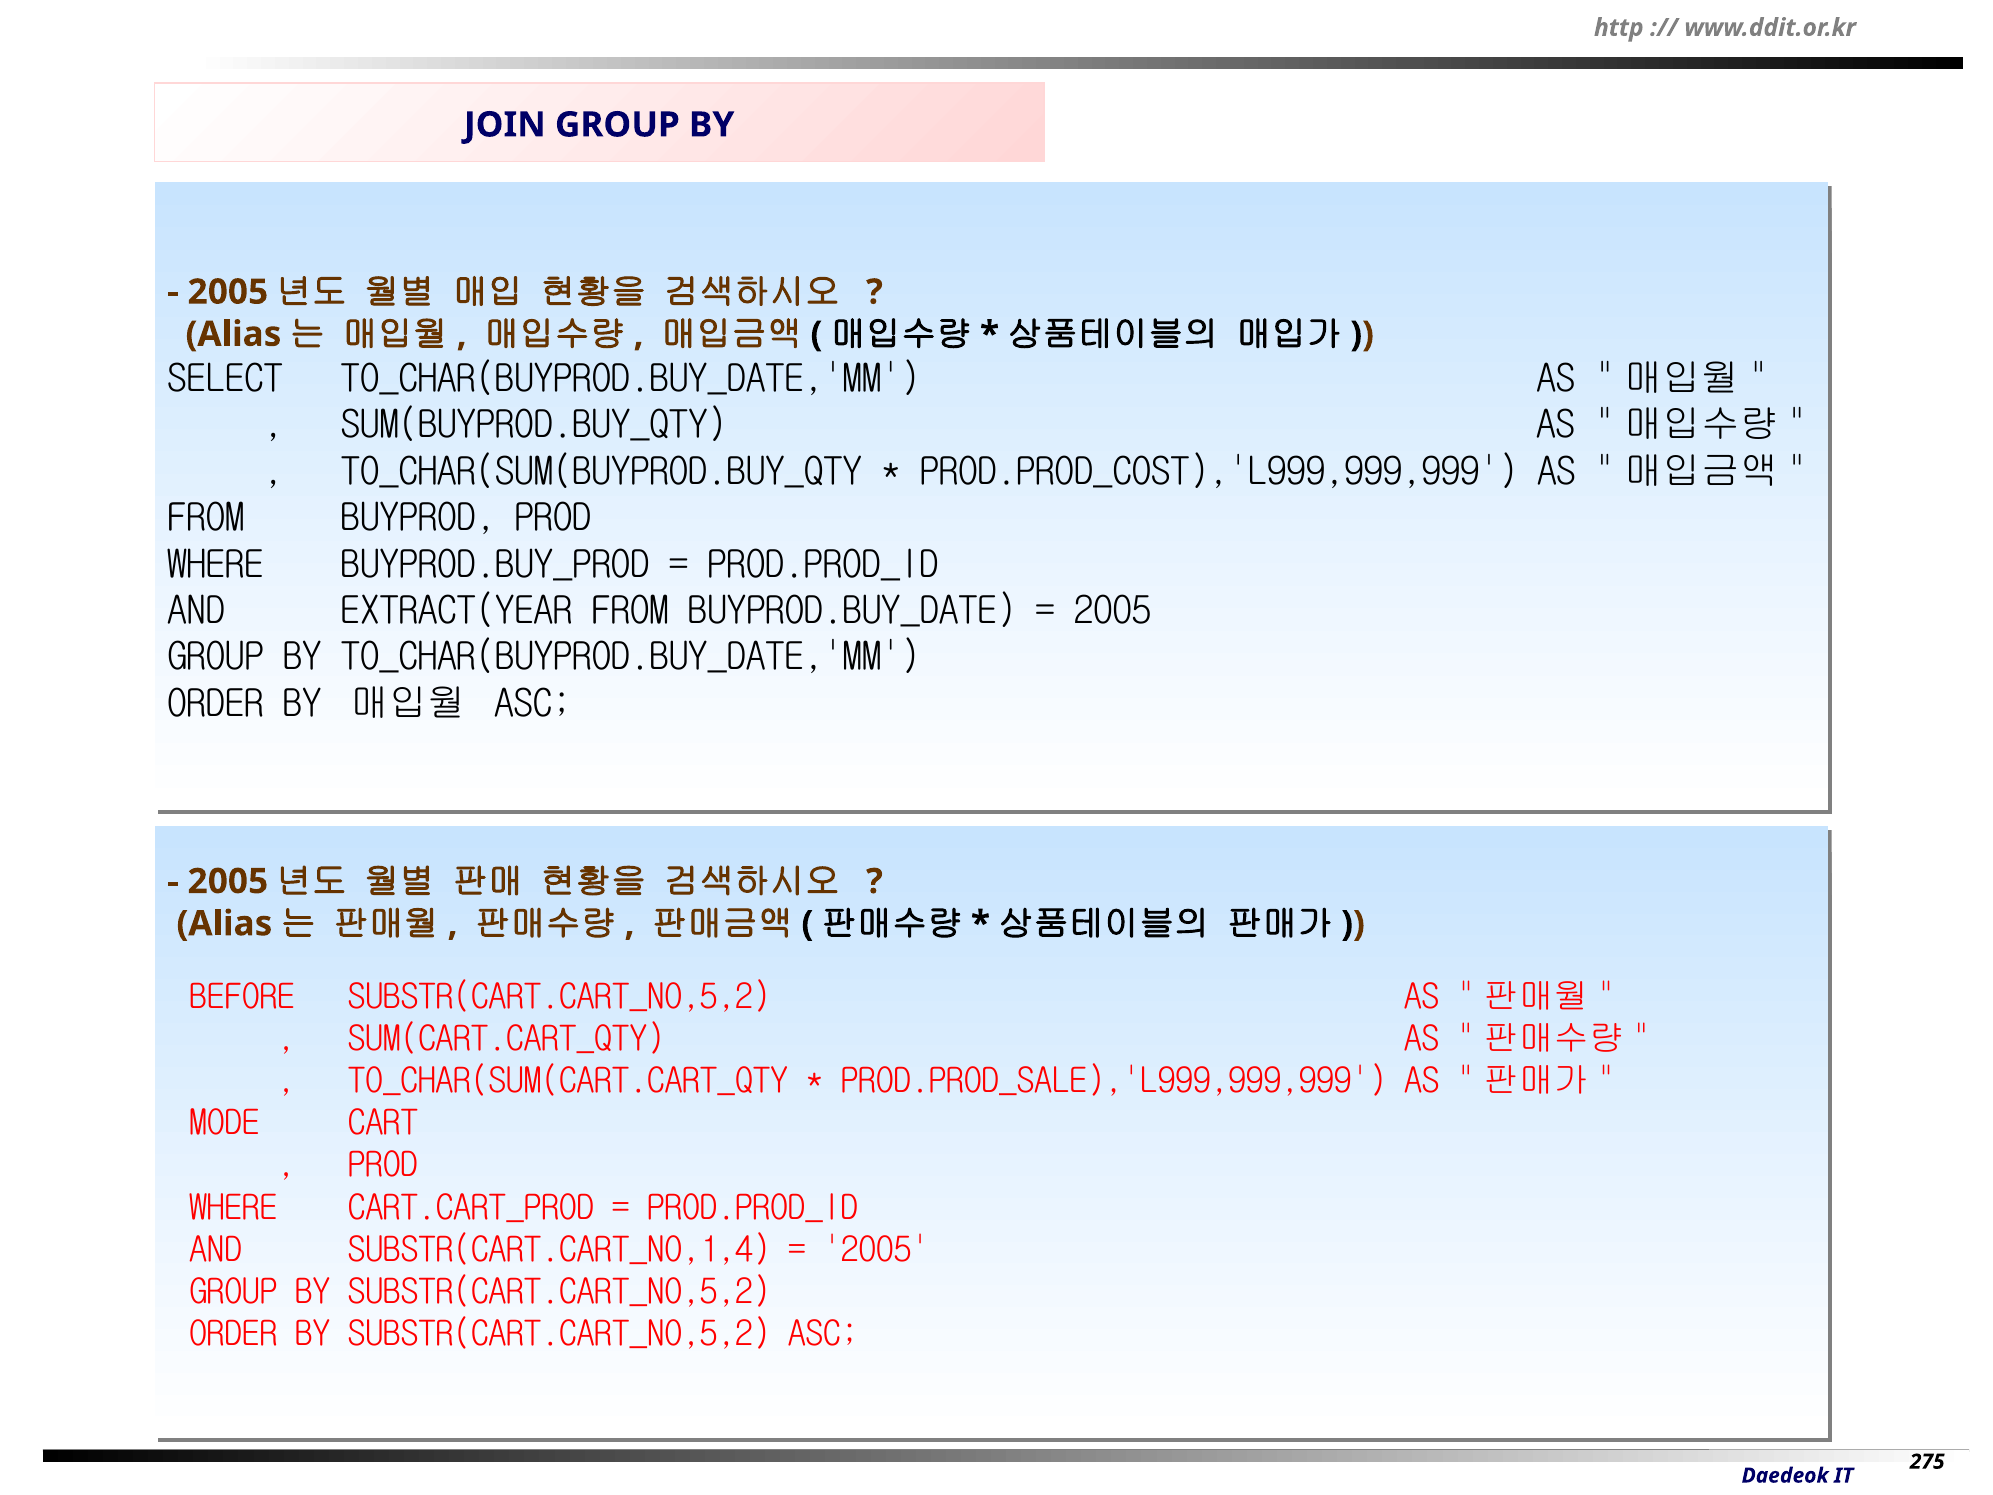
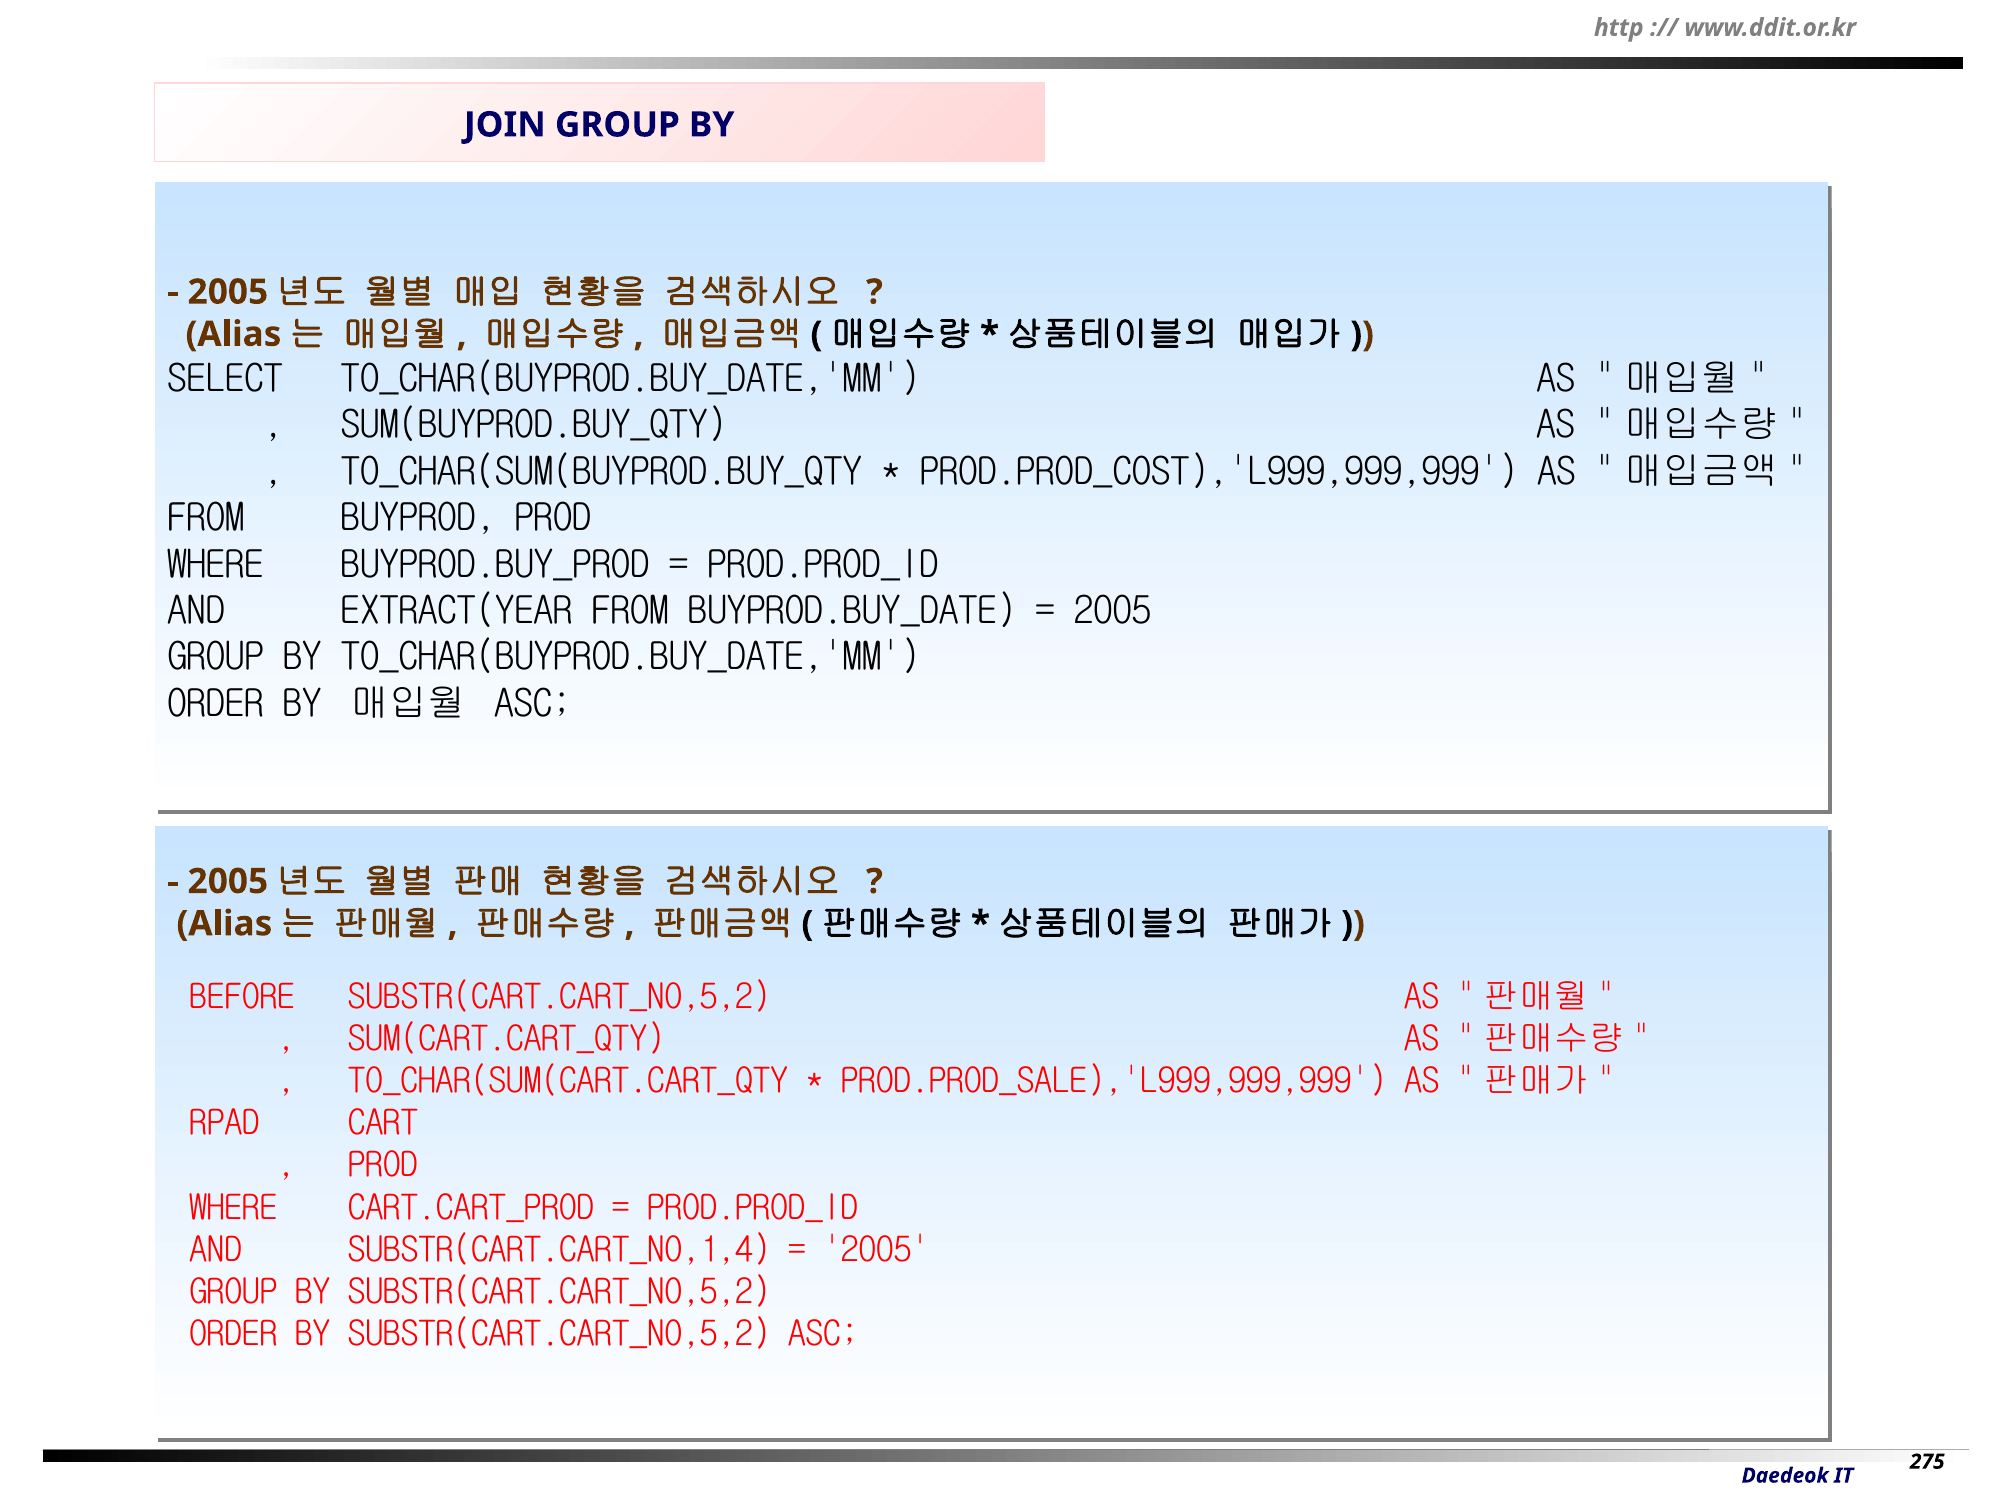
MODE: MODE -> RPAD
